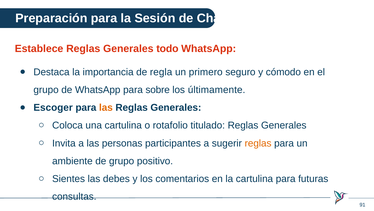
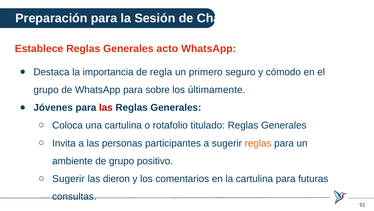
todo: todo -> acto
Escoger: Escoger -> Jóvenes
las at (106, 107) colour: orange -> red
Sientes at (69, 178): Sientes -> Sugerir
debes: debes -> dieron
